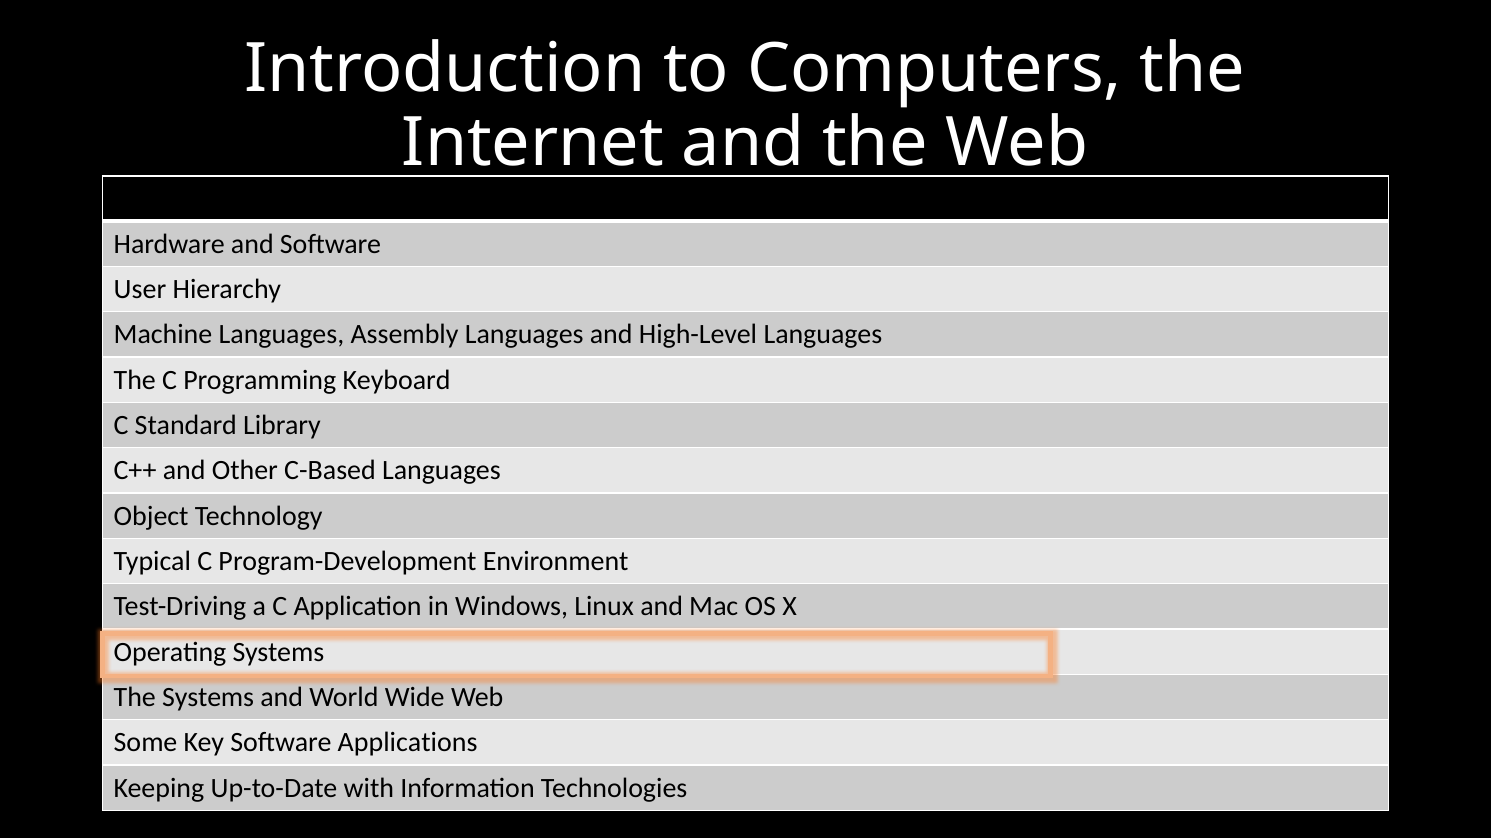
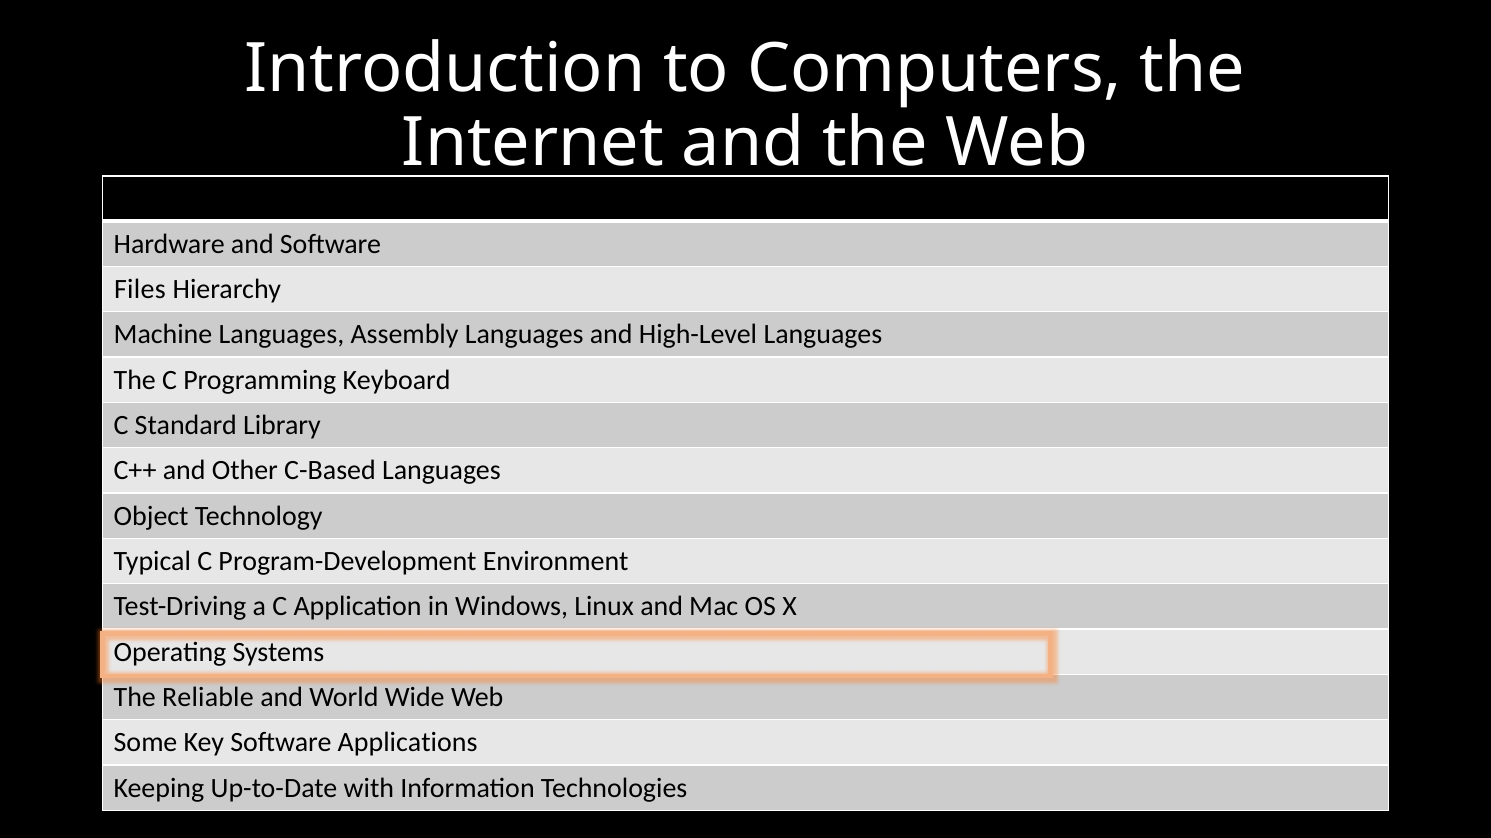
User: User -> Files
The Systems: Systems -> Reliable
